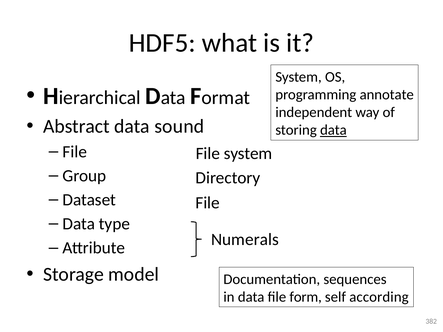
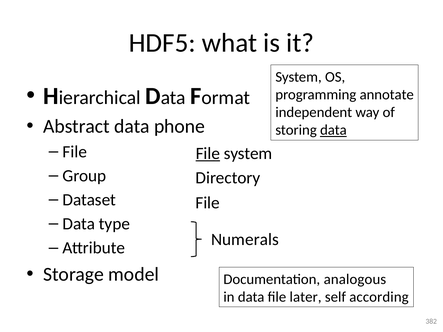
sound: sound -> phone
File at (208, 154) underline: none -> present
sequences: sequences -> analogous
form: form -> later
